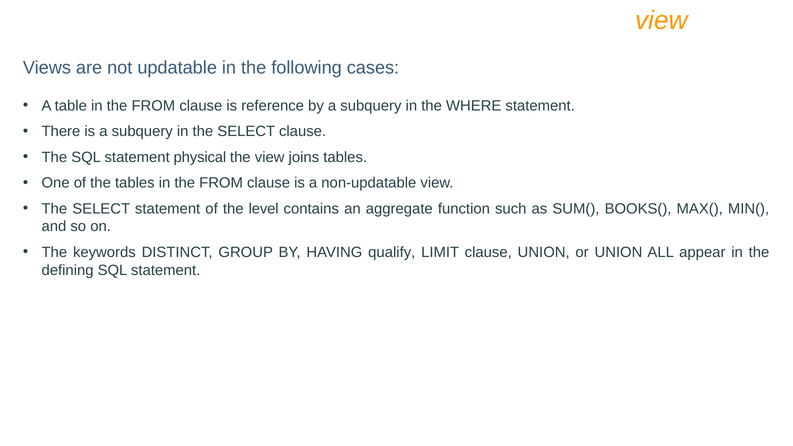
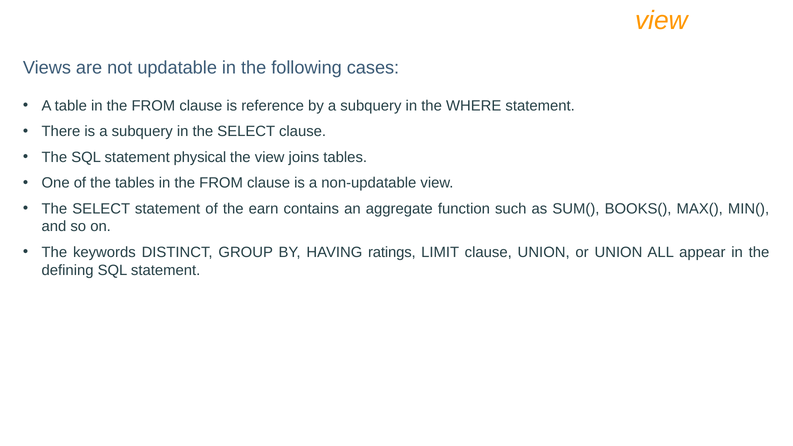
level: level -> earn
qualify: qualify -> ratings
